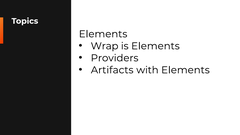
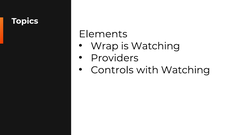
is Elements: Elements -> Watching
Artifacts: Artifacts -> Controls
with Elements: Elements -> Watching
